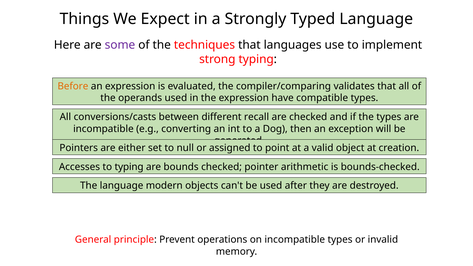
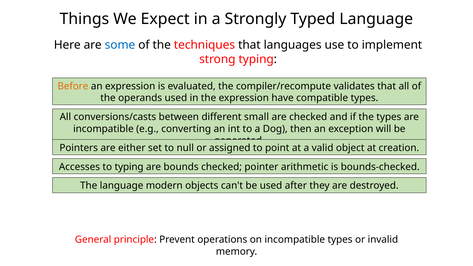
some colour: purple -> blue
compiler/comparing: compiler/comparing -> compiler/recompute
recall: recall -> small
